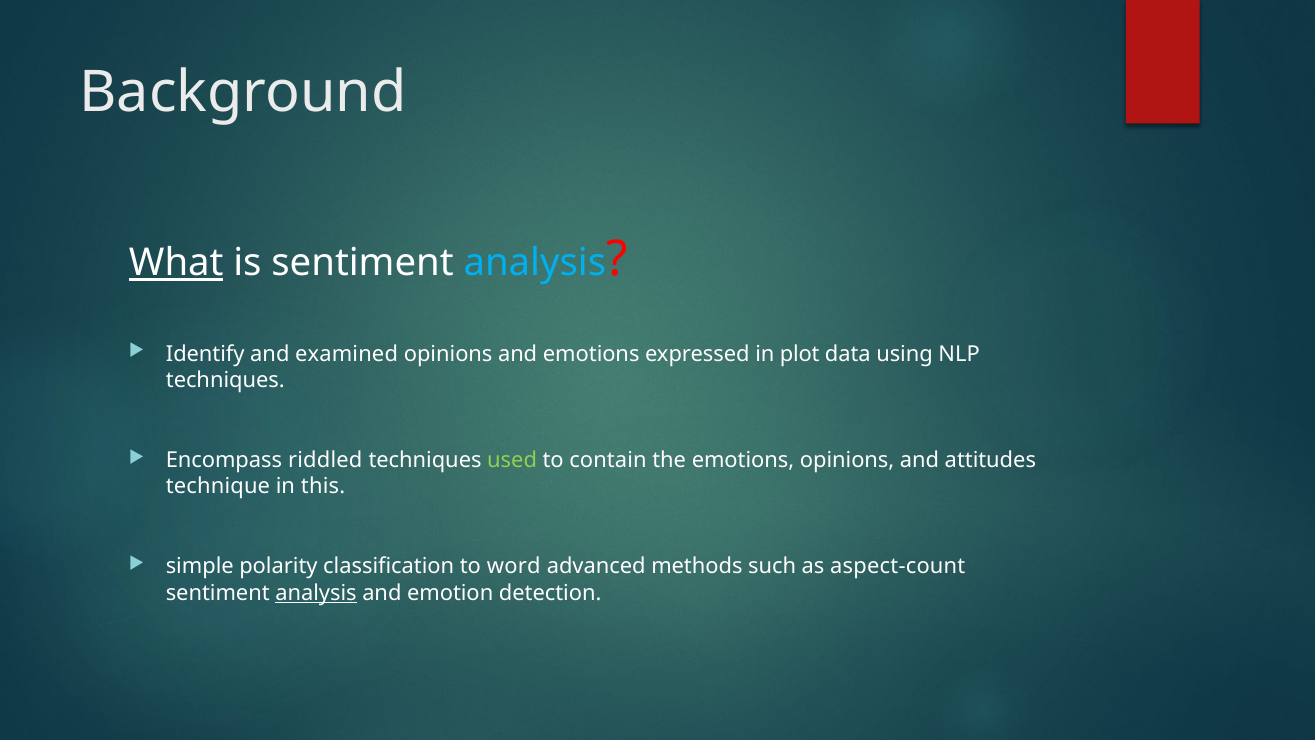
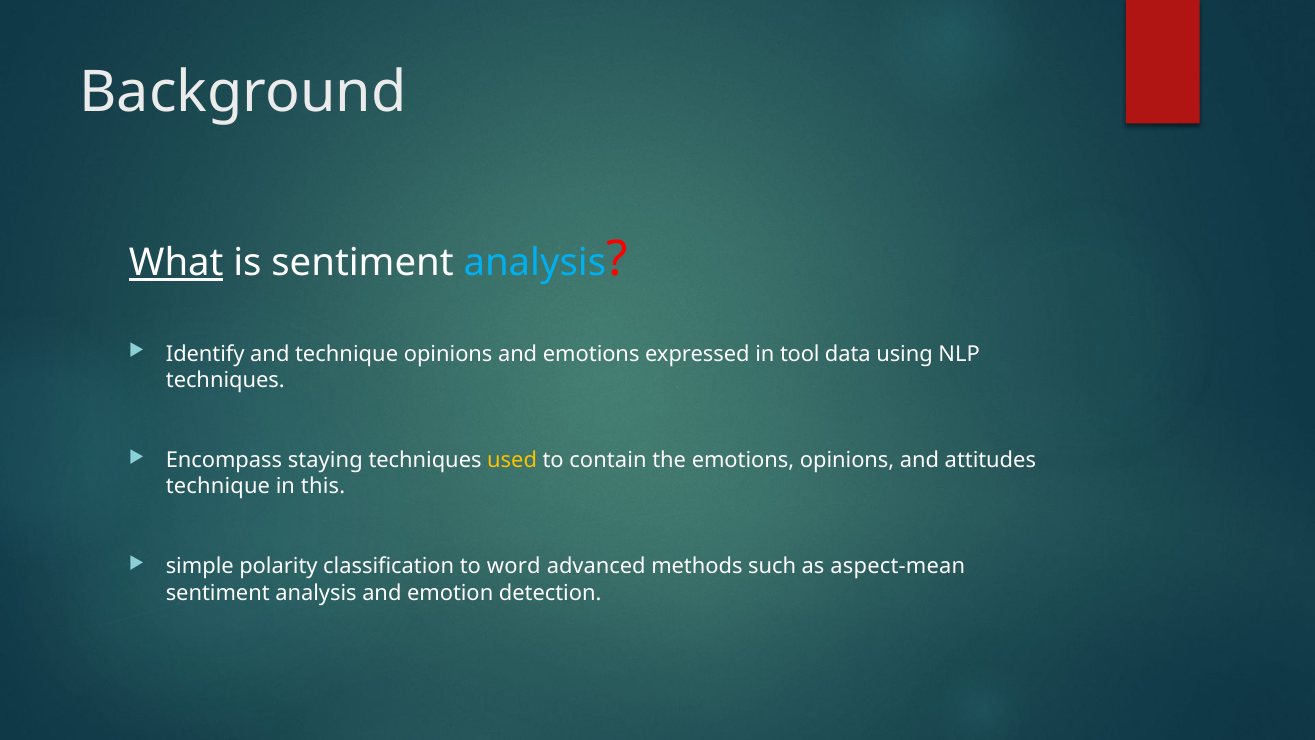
and examined: examined -> technique
plot: plot -> tool
riddled: riddled -> staying
used colour: light green -> yellow
aspect-count: aspect-count -> aspect-mean
analysis at (316, 593) underline: present -> none
